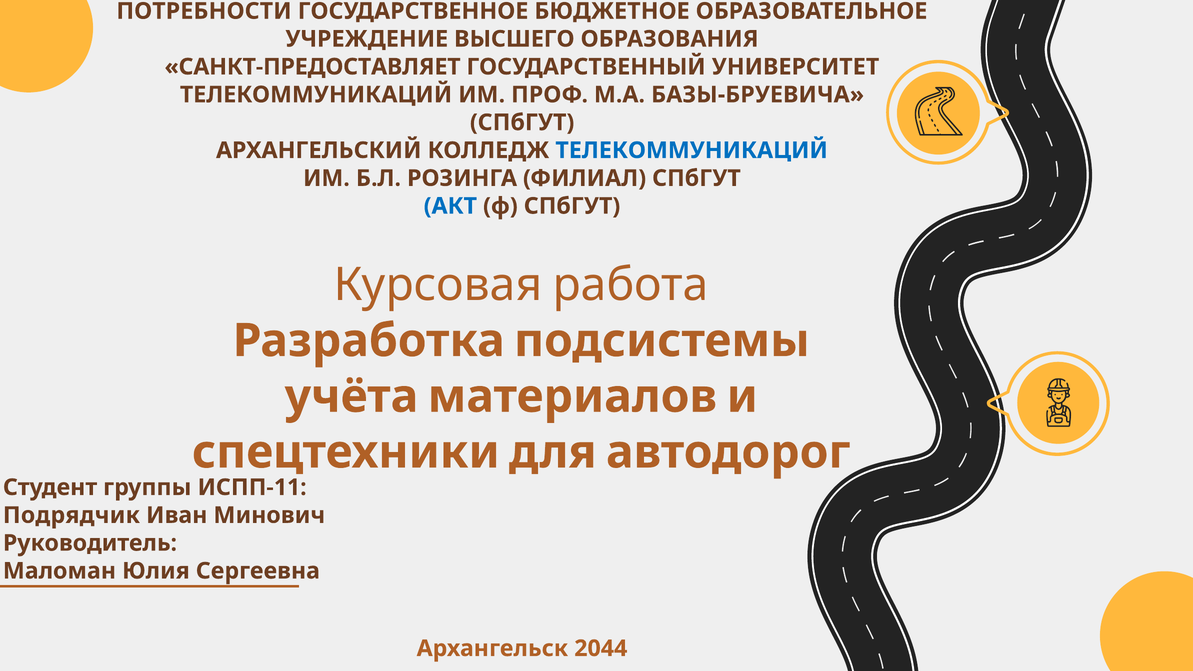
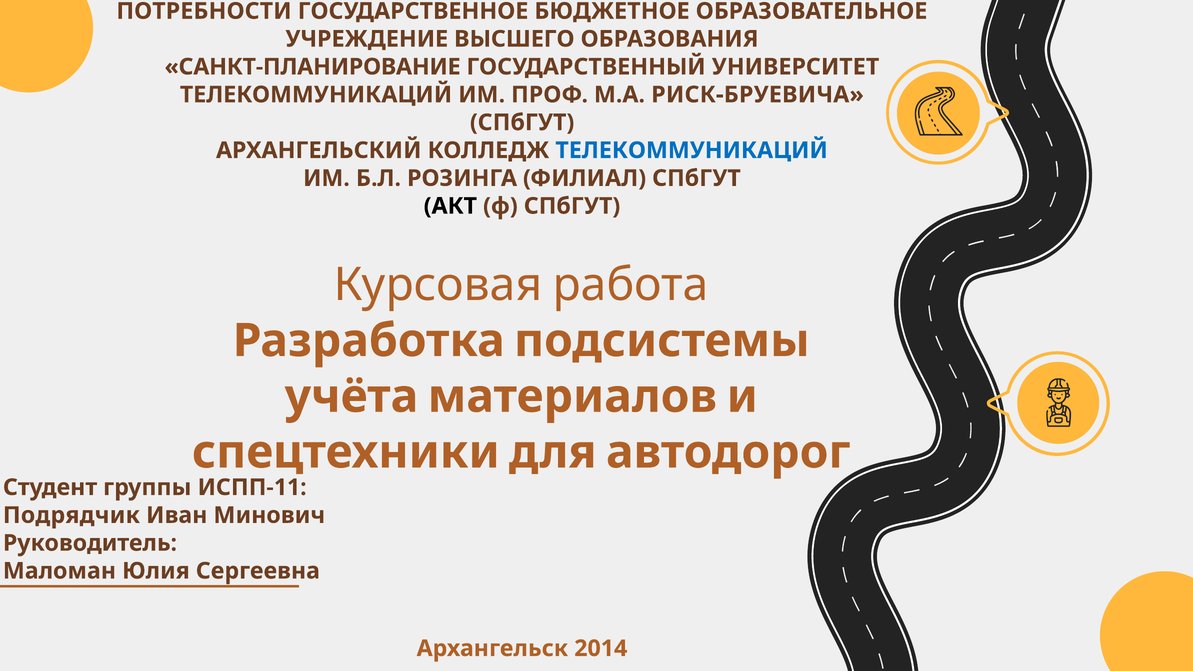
САНКТ-ПРЕДОСТАВЛЯЕТ: САНКТ-ПРЕДОСТАВЛЯЕТ -> САНКТ-ПЛАНИРОВАНИЕ
БАЗЫ-БРУЕВИЧА: БАЗЫ-БРУЕВИЧА -> РИСК-БРУЕВИЧА
АКТ colour: blue -> black
2044: 2044 -> 2014
